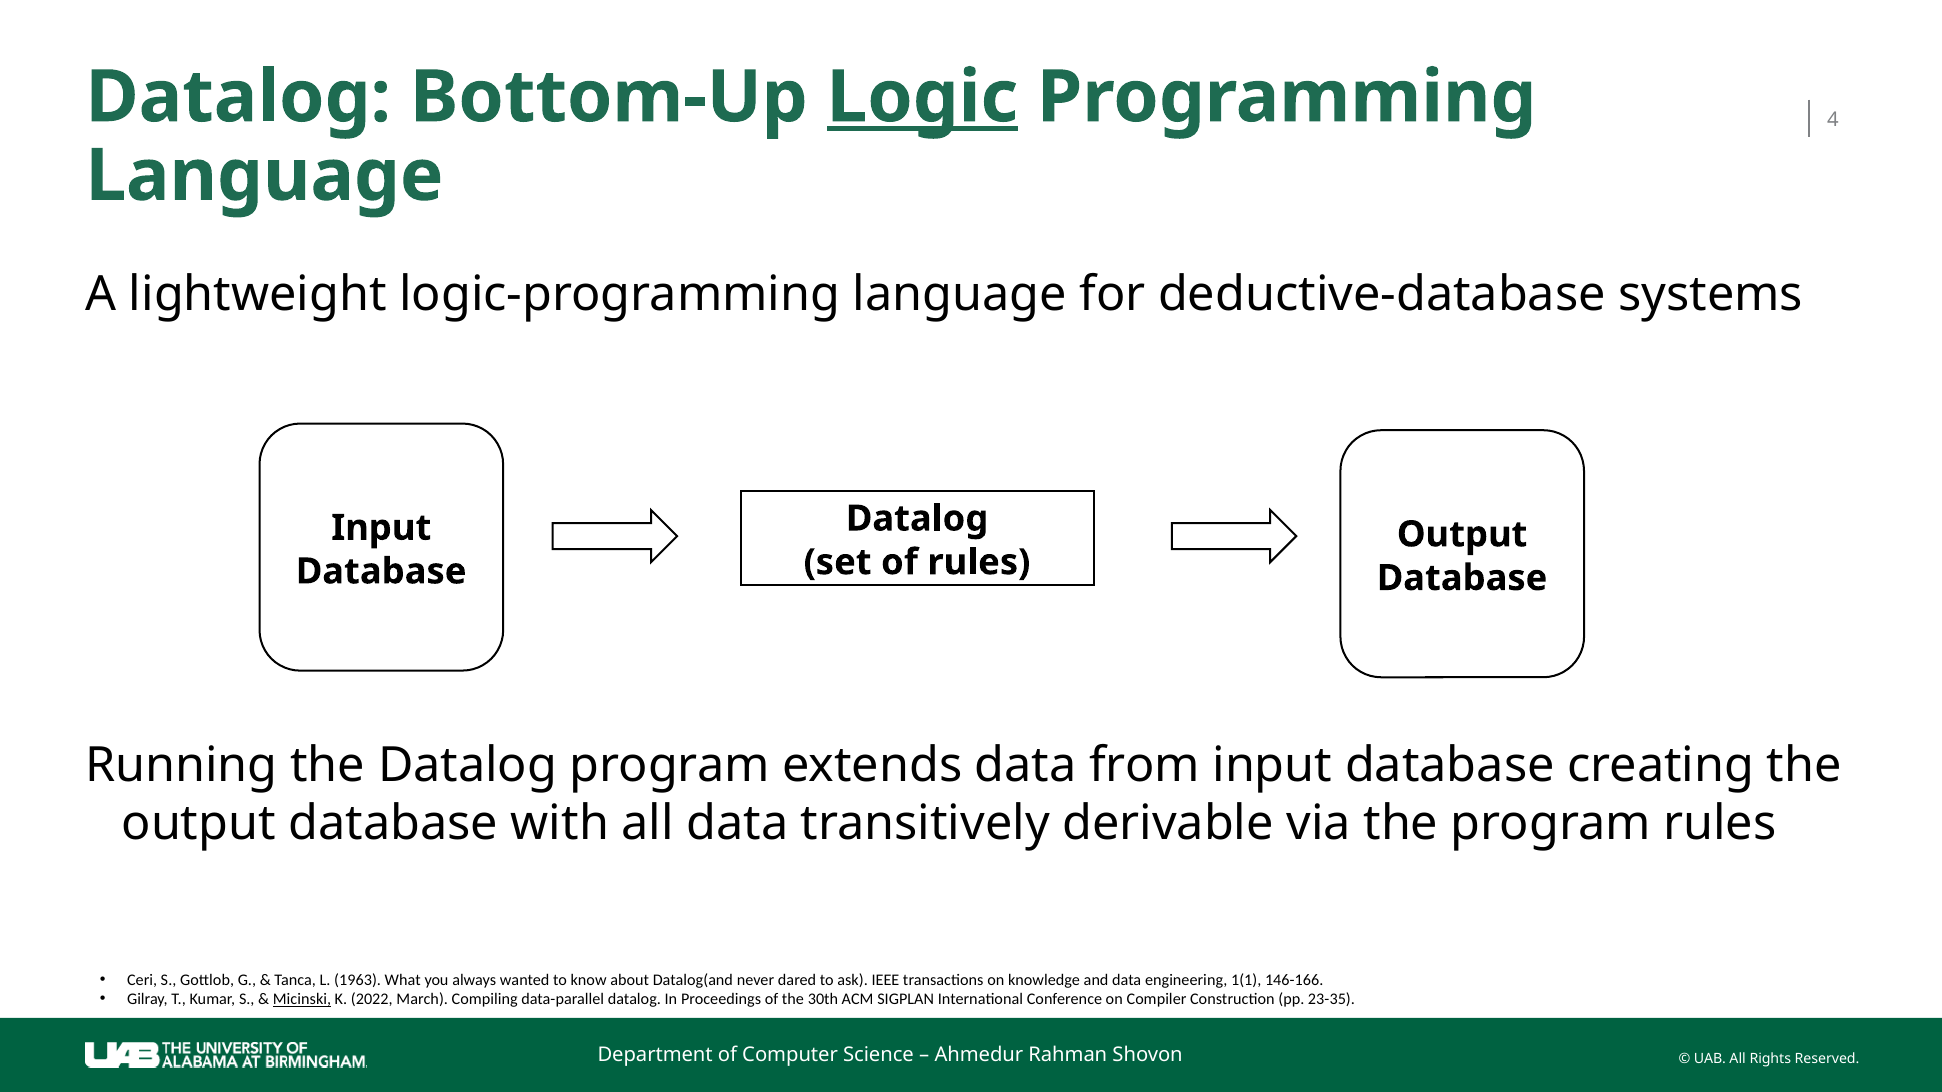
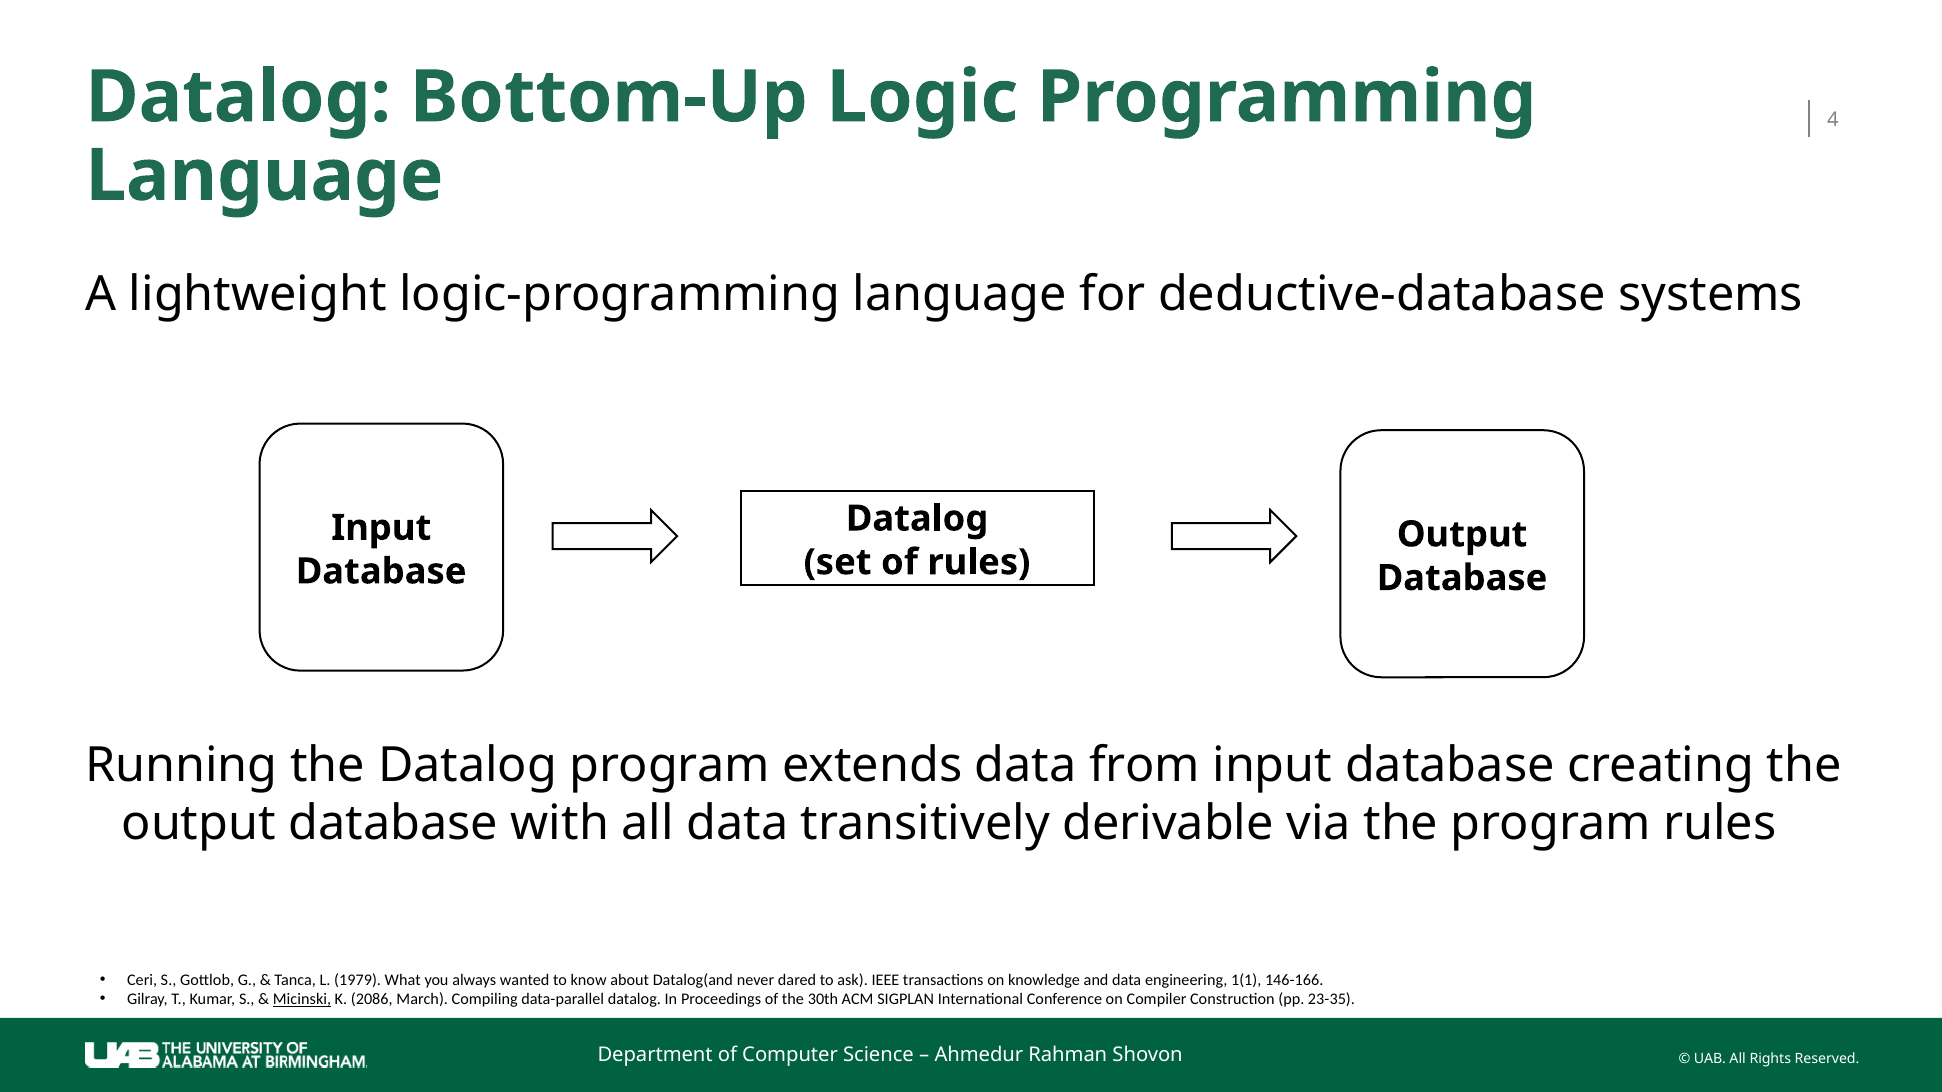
Logic underline: present -> none
1963: 1963 -> 1979
2022: 2022 -> 2086
